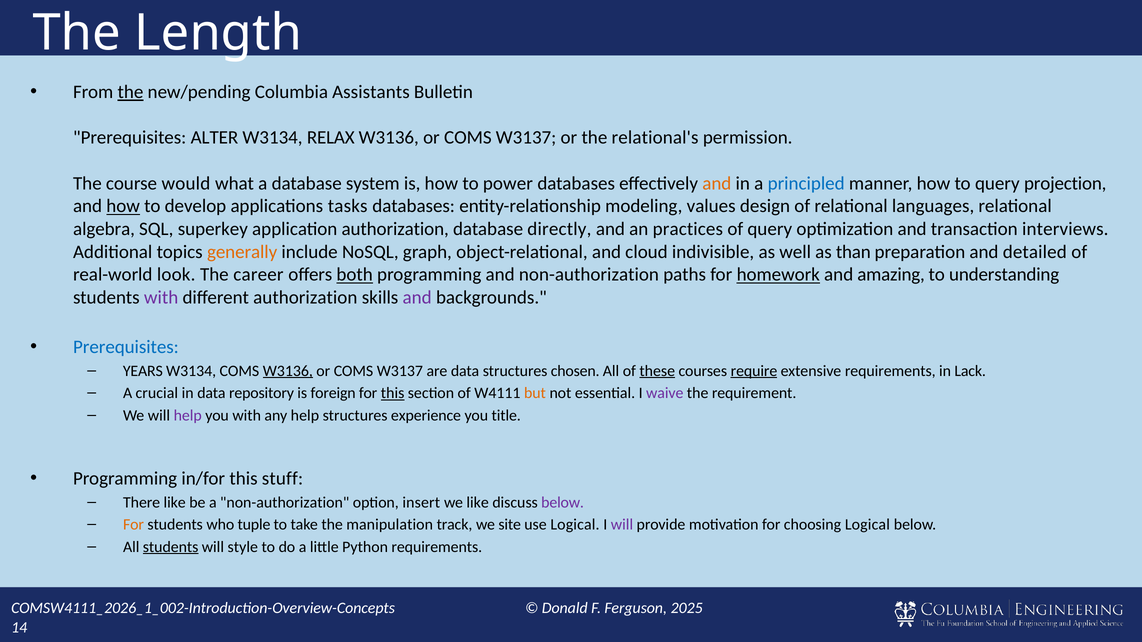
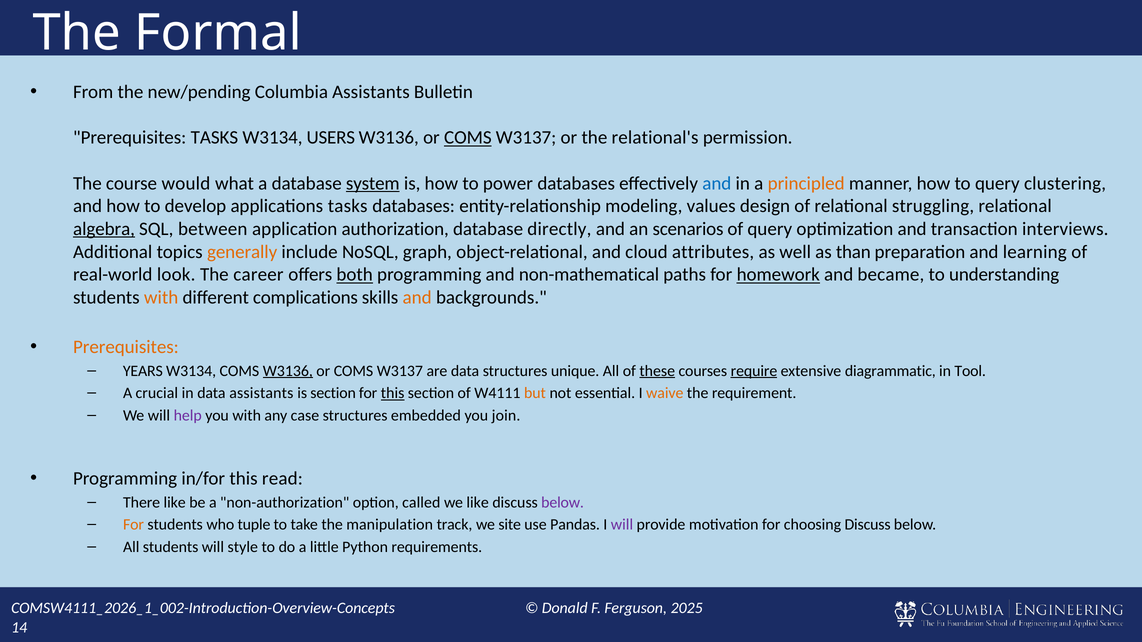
Length: Length -> Formal
the at (130, 92) underline: present -> none
Prerequisites ALTER: ALTER -> TASKS
RELAX: RELAX -> USERS
COMS at (468, 138) underline: none -> present
system underline: none -> present
and at (717, 183) colour: orange -> blue
principled colour: blue -> orange
projection: projection -> clustering
how at (123, 206) underline: present -> none
languages: languages -> struggling
algebra underline: none -> present
superkey: superkey -> between
practices: practices -> scenarios
indivisible: indivisible -> attributes
detailed: detailed -> learning
and non-authorization: non-authorization -> non-mathematical
amazing: amazing -> became
with at (161, 298) colour: purple -> orange
different authorization: authorization -> complications
and at (417, 298) colour: purple -> orange
Prerequisites at (126, 347) colour: blue -> orange
chosen: chosen -> unique
extensive requirements: requirements -> diagrammatic
Lack: Lack -> Tool
data repository: repository -> assistants
is foreign: foreign -> section
waive colour: purple -> orange
any help: help -> case
experience: experience -> embedded
title: title -> join
stuff: stuff -> read
insert: insert -> called
use Logical: Logical -> Pandas
choosing Logical: Logical -> Discuss
students at (171, 547) underline: present -> none
